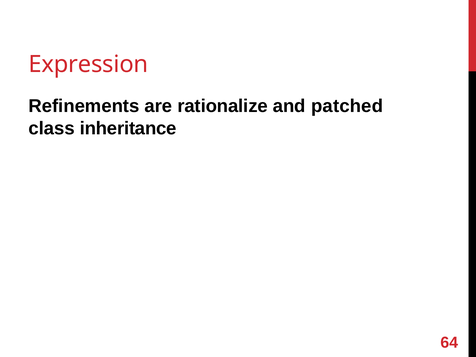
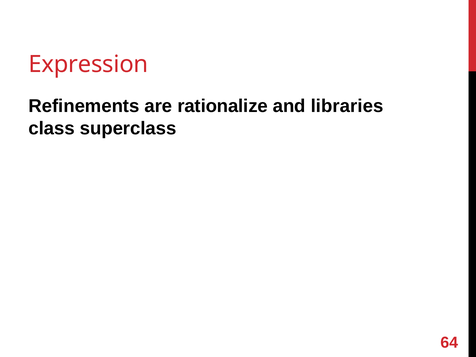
patched: patched -> libraries
inheritance: inheritance -> superclass
